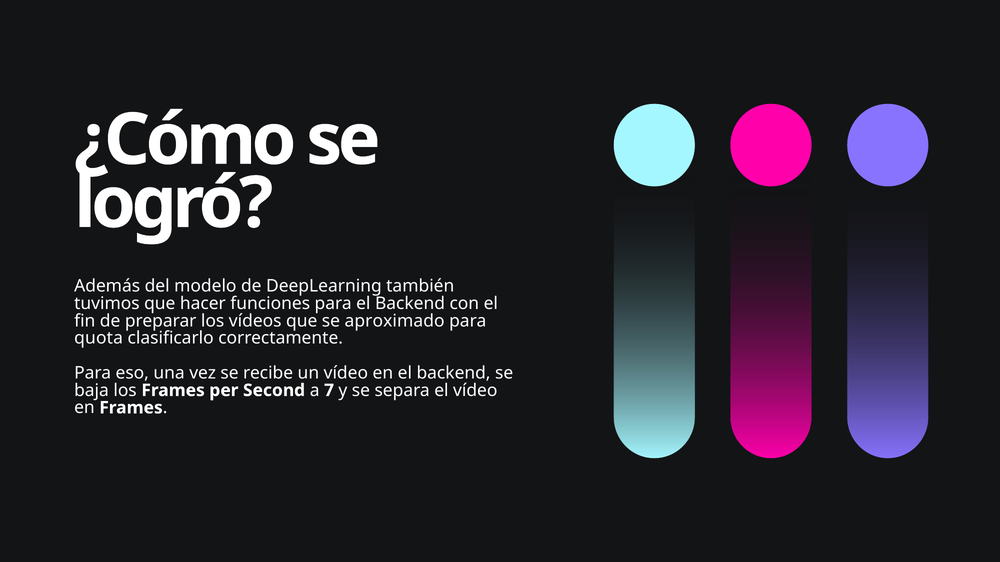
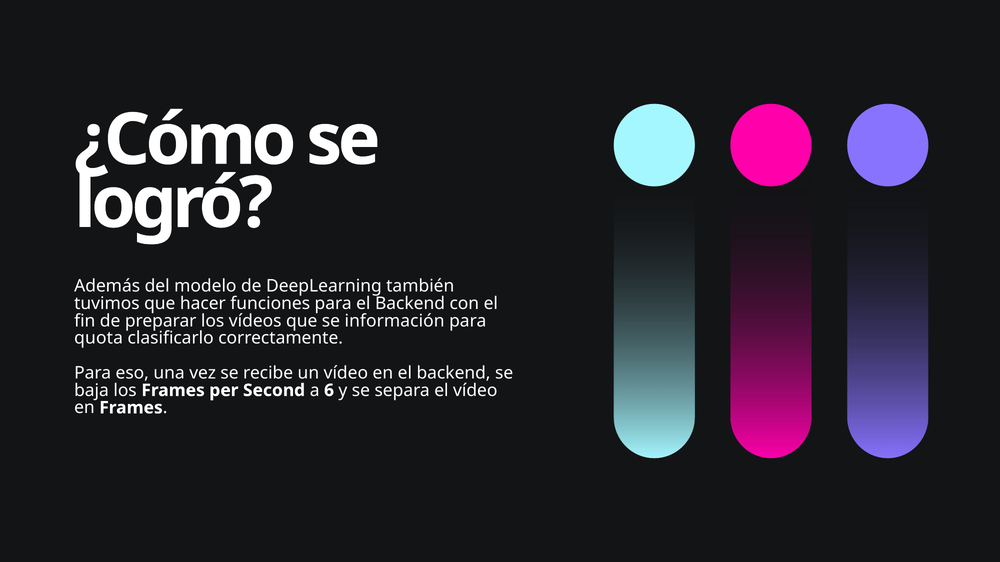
aproximado: aproximado -> información
7: 7 -> 6
